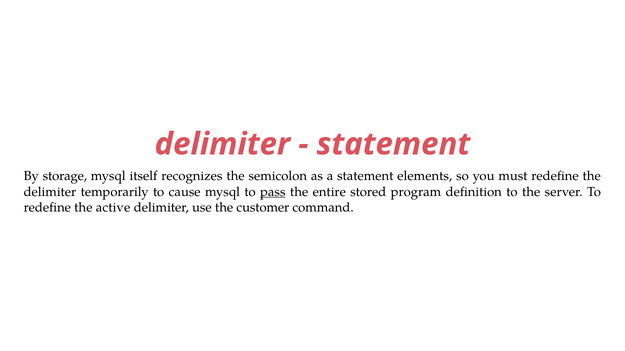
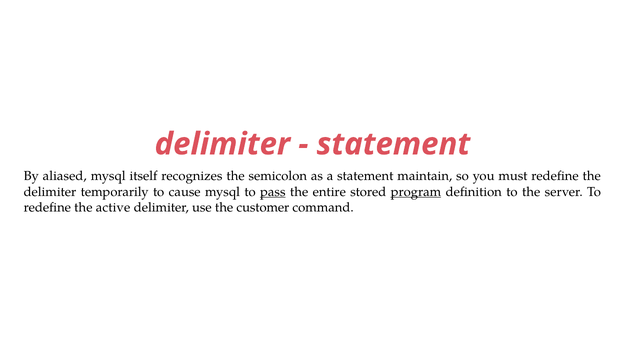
storage: storage -> aliased
elements: elements -> maintain
program underline: none -> present
